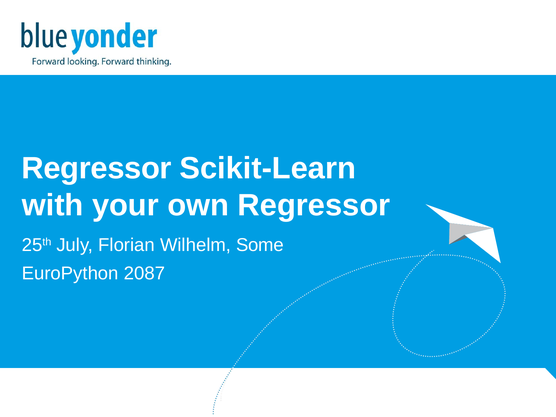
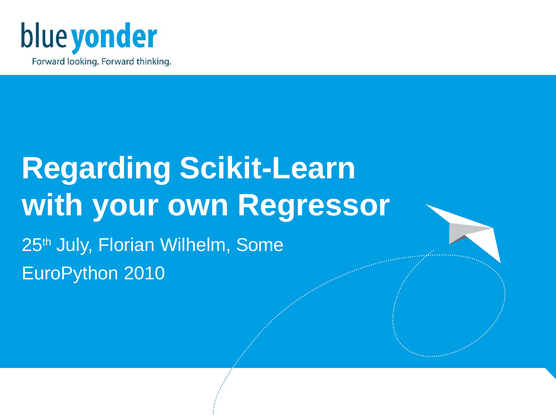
Regressor at (97, 168): Regressor -> Regarding
2087: 2087 -> 2010
